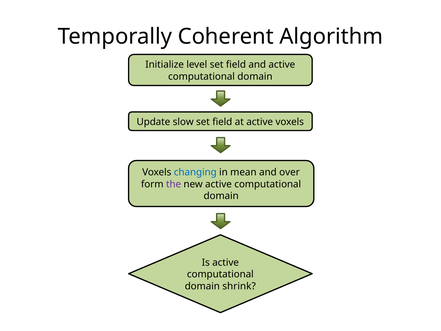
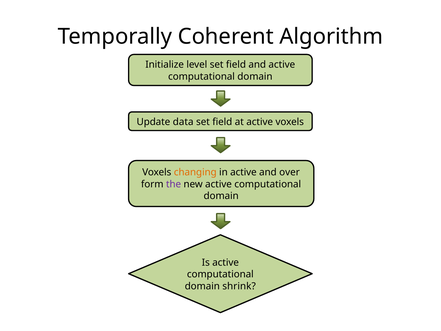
slow: slow -> data
changing colour: blue -> orange
in mean: mean -> active
